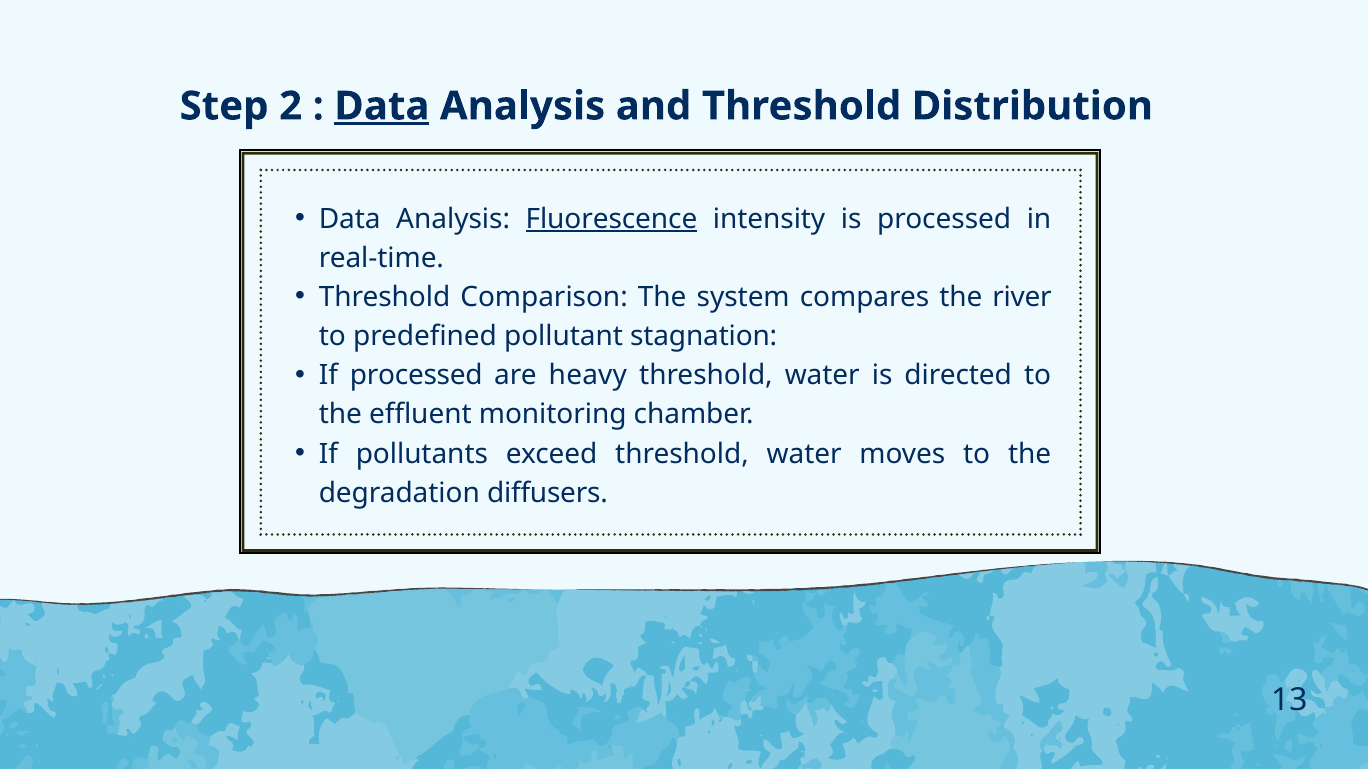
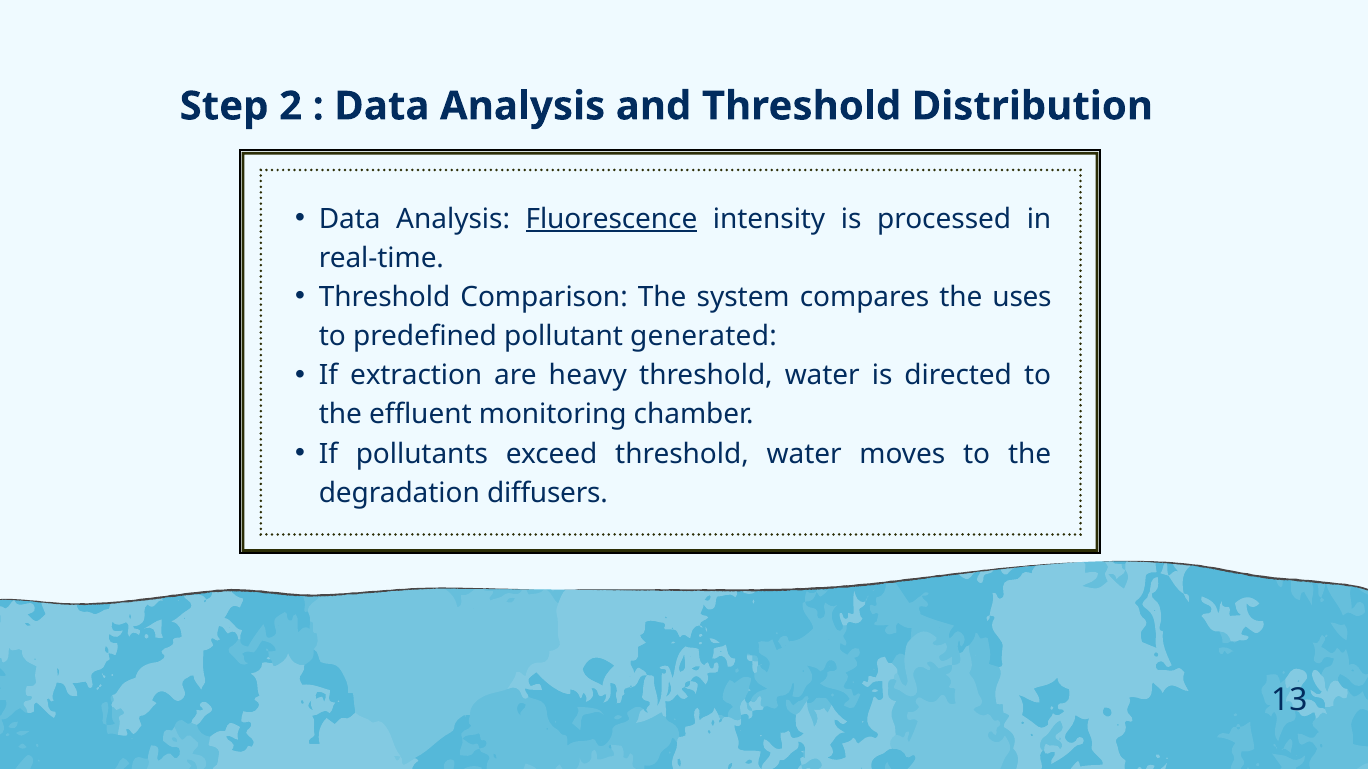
Data at (382, 106) underline: present -> none
river: river -> uses
stagnation: stagnation -> generated
If processed: processed -> extraction
